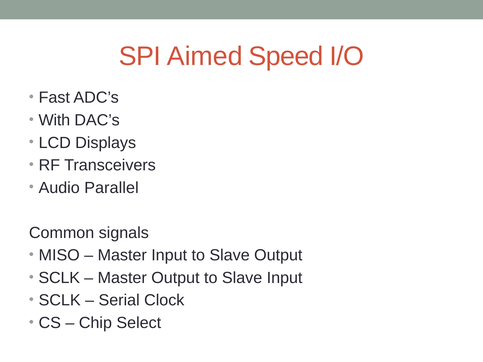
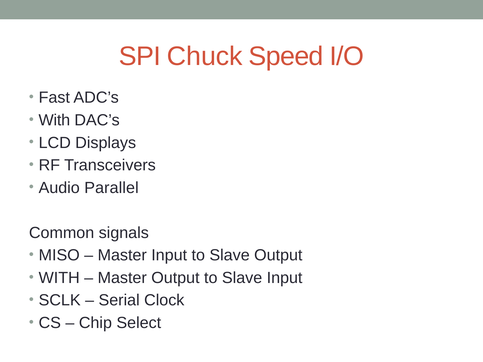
Aimed: Aimed -> Chuck
SCLK at (59, 278): SCLK -> WITH
